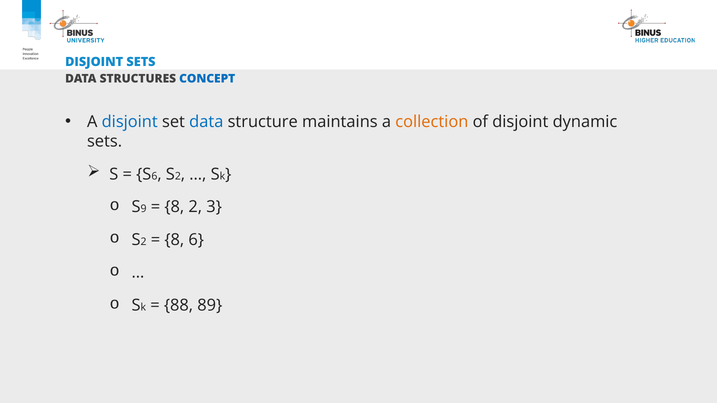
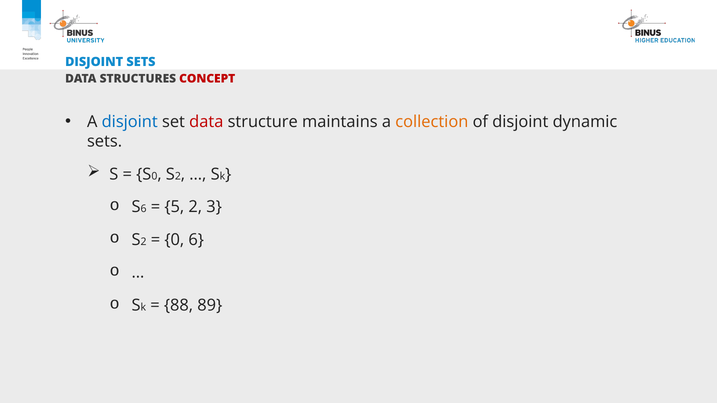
CONCEPT colour: blue -> red
data at (206, 122) colour: blue -> red
S 6: 6 -> 0
S 9: 9 -> 6
8 at (174, 207): 8 -> 5
8 at (174, 240): 8 -> 0
